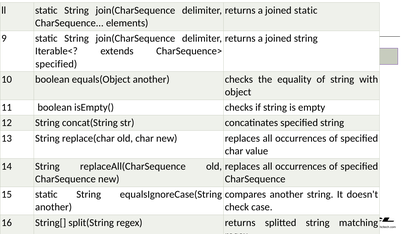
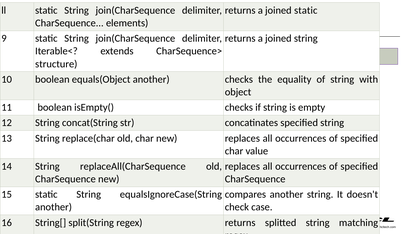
specified at (56, 64): specified -> structure
